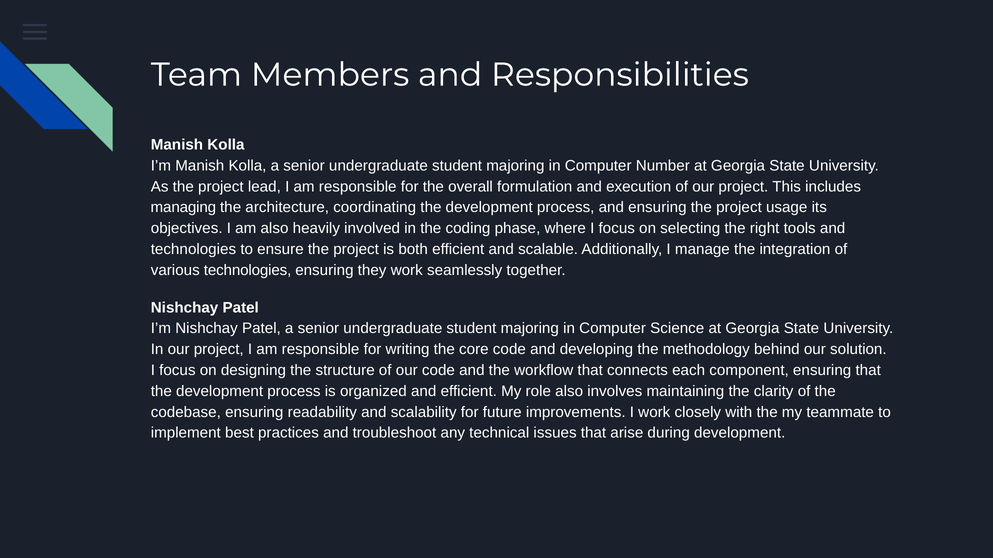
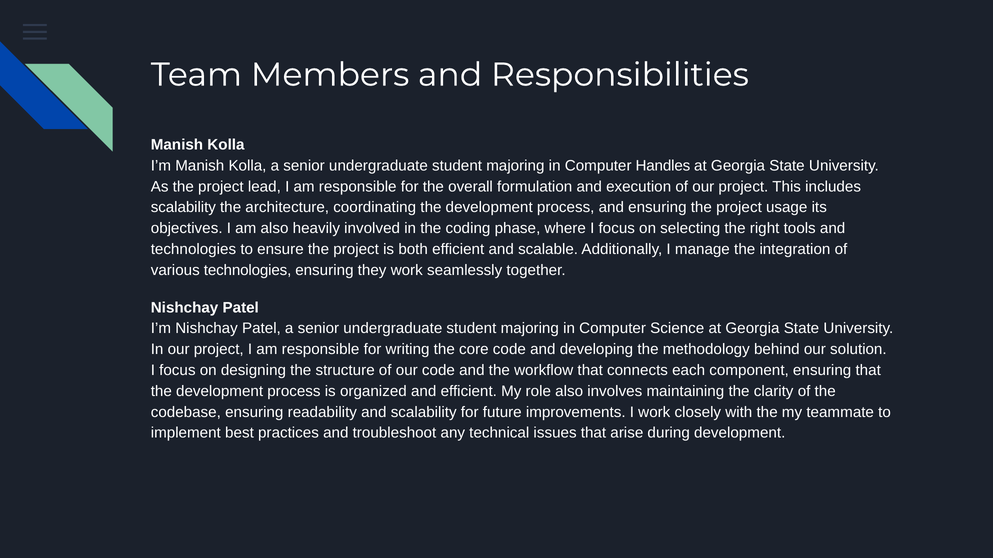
Number: Number -> Handles
managing at (183, 208): managing -> scalability
